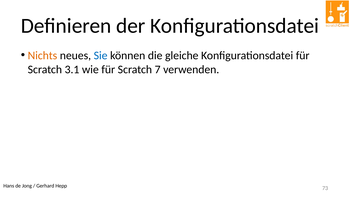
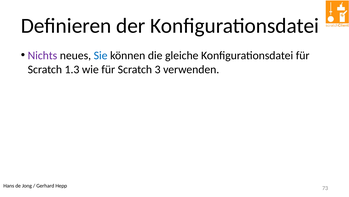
Nichts colour: orange -> purple
3.1: 3.1 -> 1.3
7: 7 -> 3
